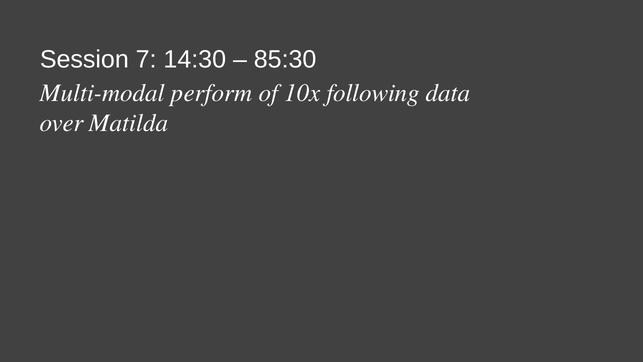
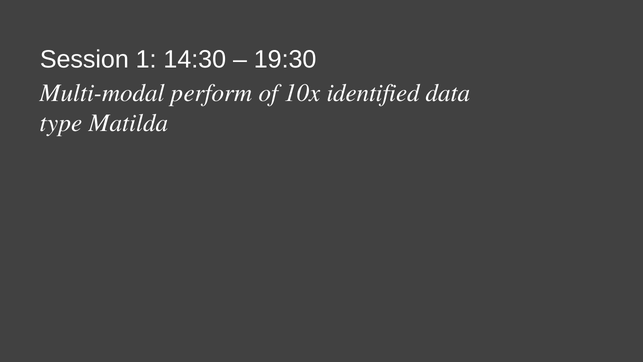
7: 7 -> 1
85:30: 85:30 -> 19:30
following: following -> identified
over: over -> type
